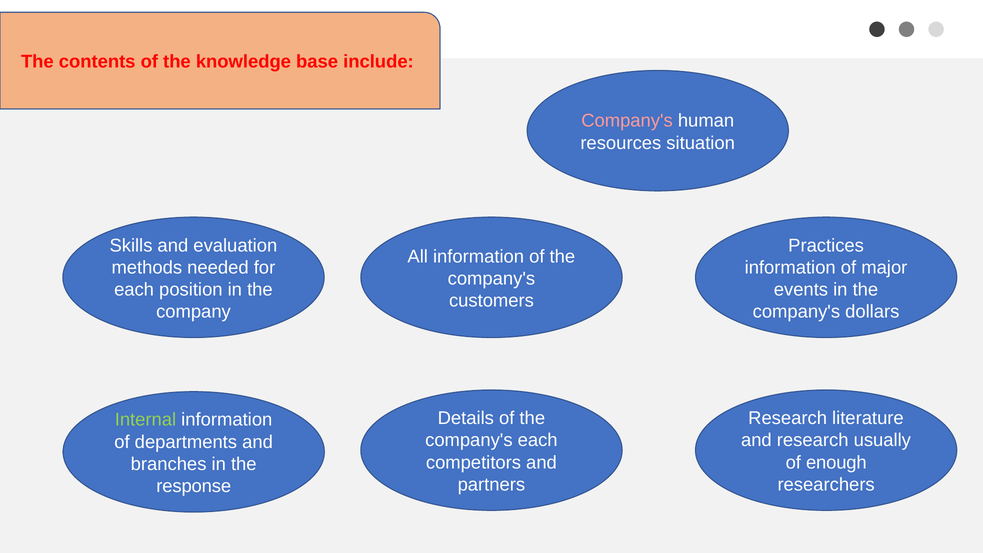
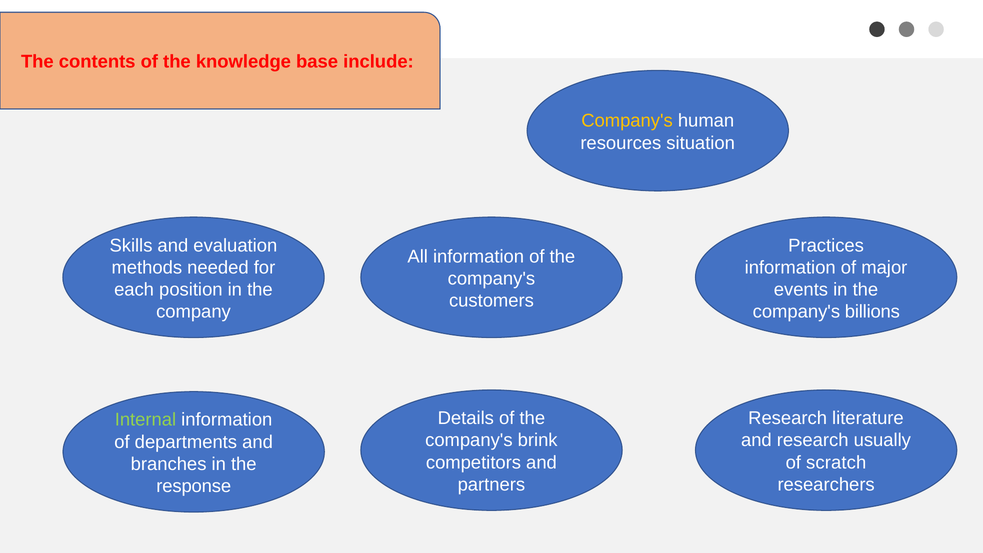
Company's at (627, 121) colour: pink -> yellow
dollars: dollars -> billions
company's each: each -> brink
enough: enough -> scratch
